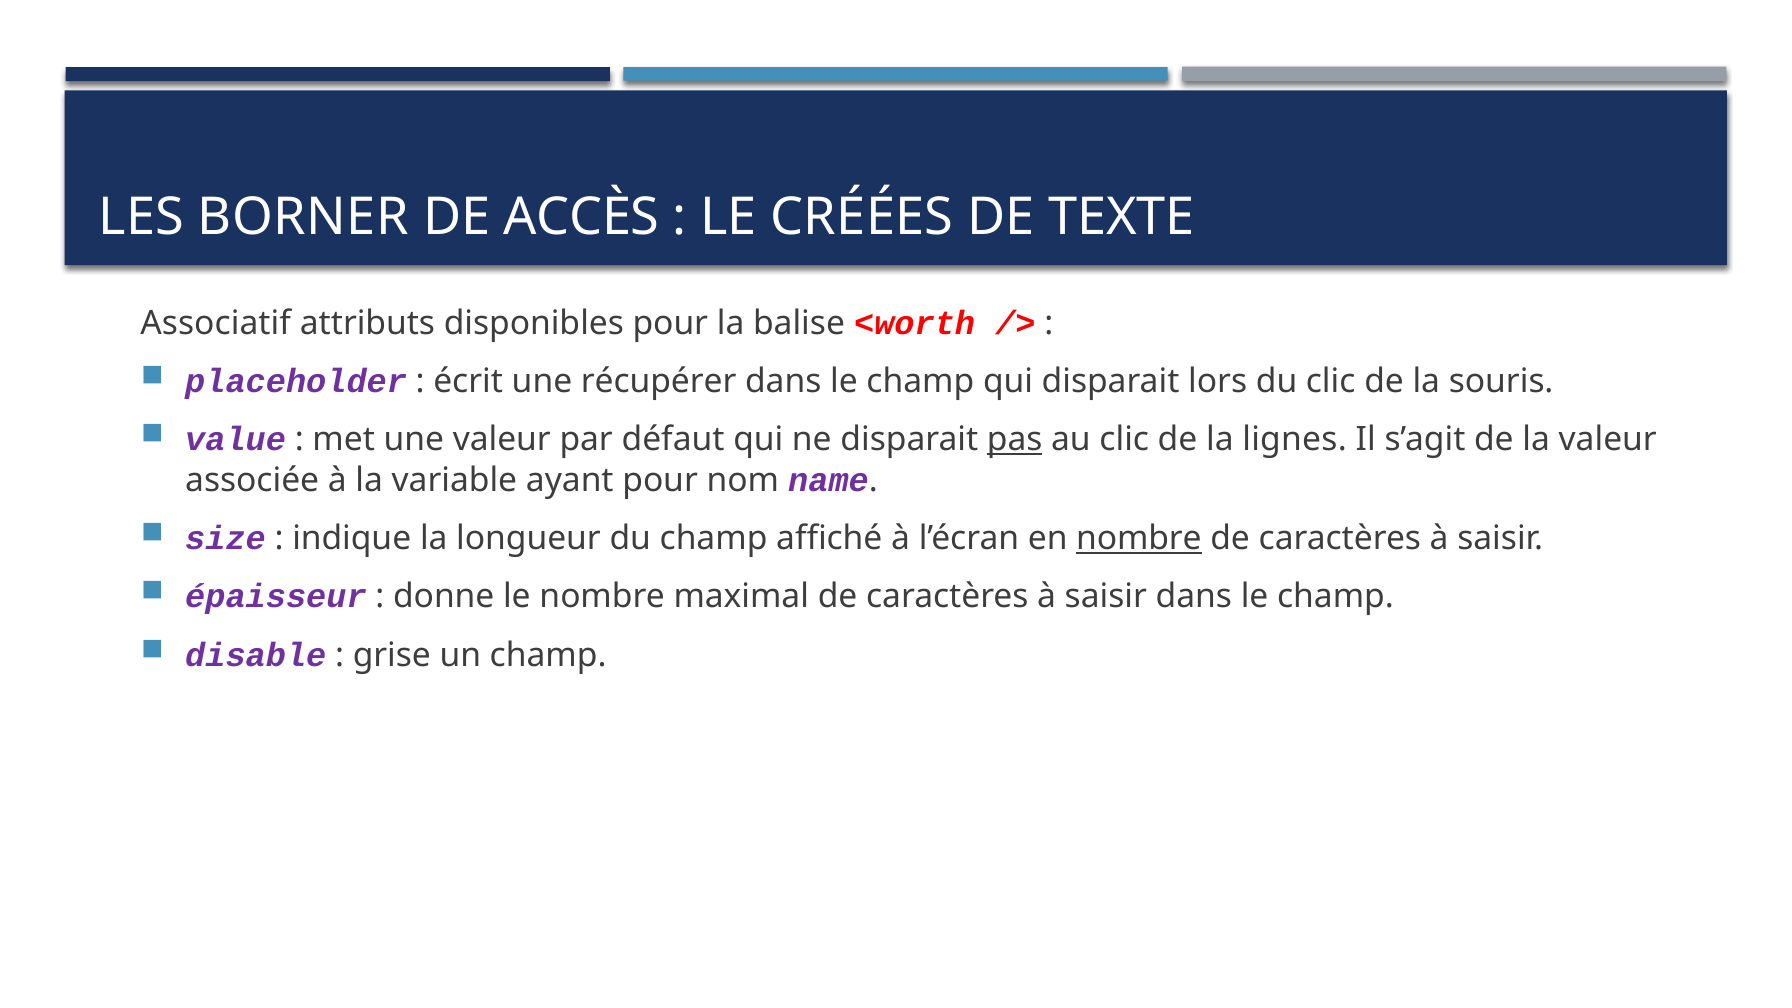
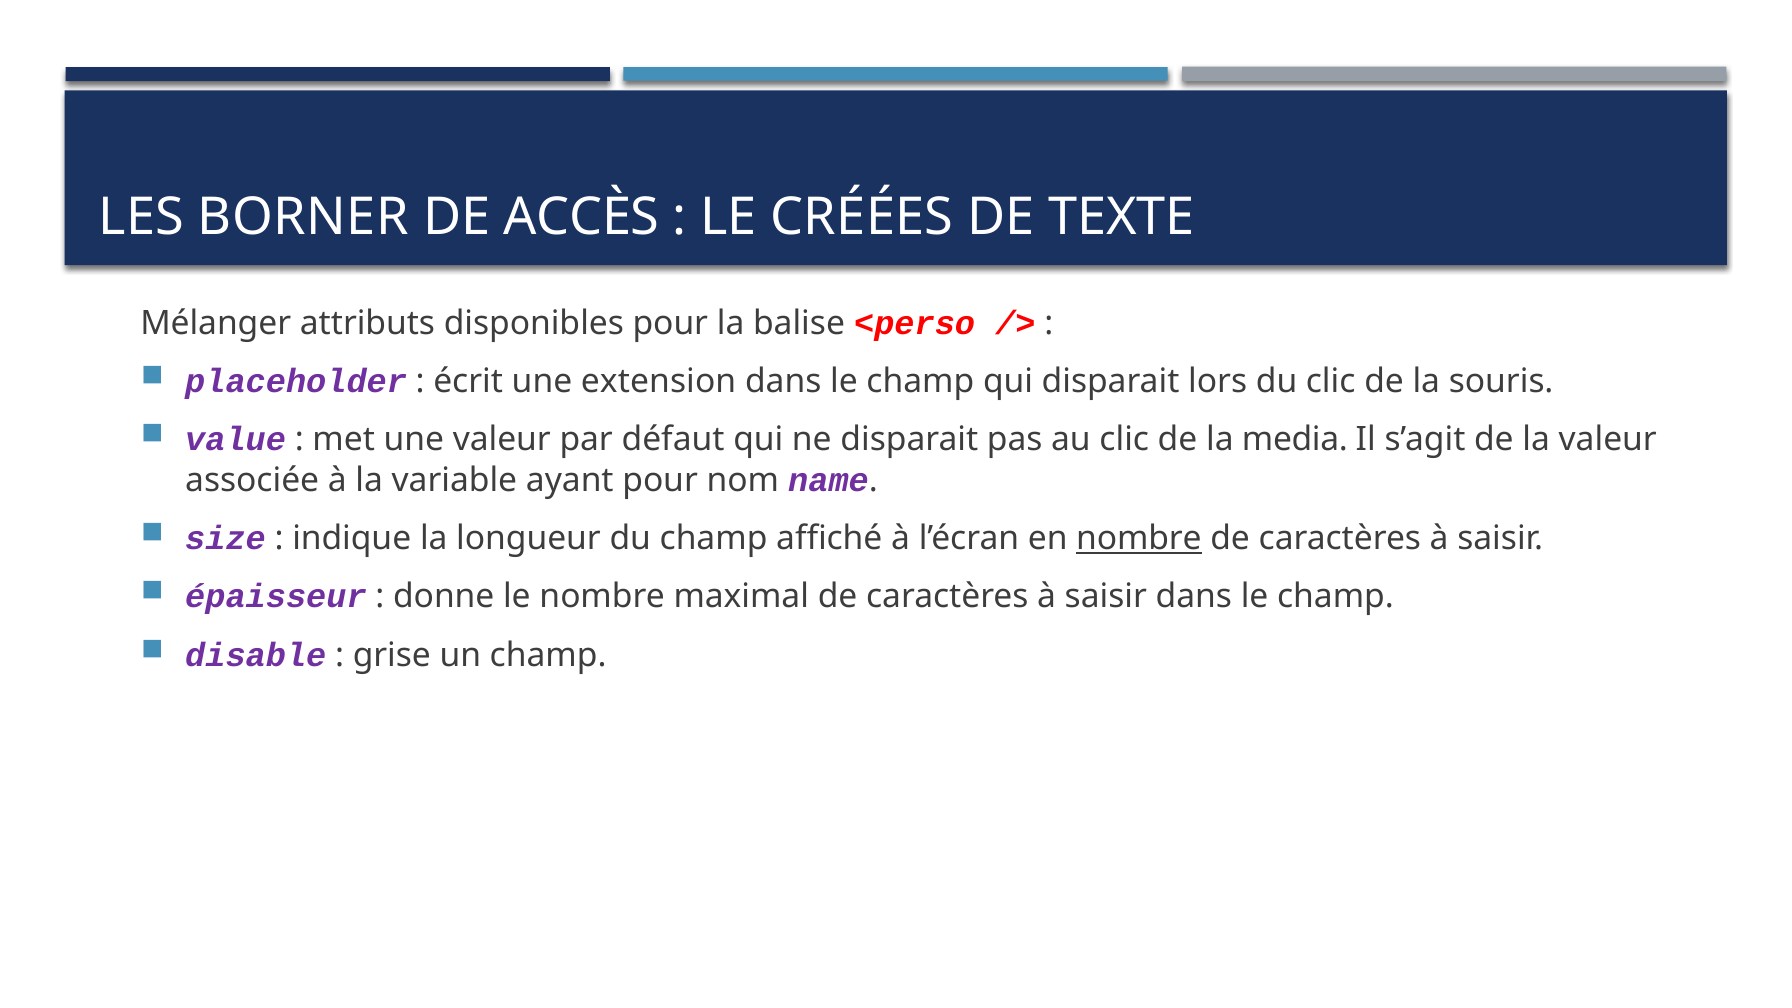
Associatif: Associatif -> Mélanger
<worth: <worth -> <perso
récupérer: récupérer -> extension
pas underline: present -> none
lignes: lignes -> media
